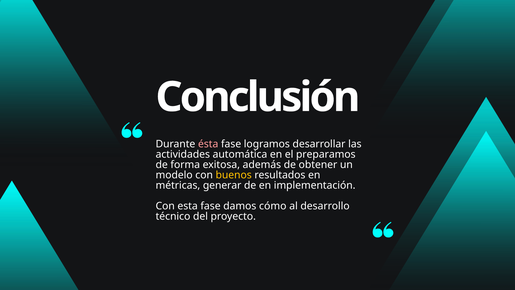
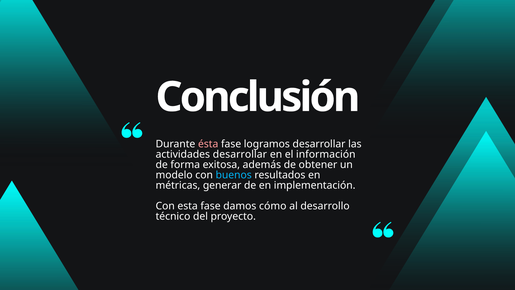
actividades automática: automática -> desarrollar
preparamos: preparamos -> información
buenos colour: yellow -> light blue
